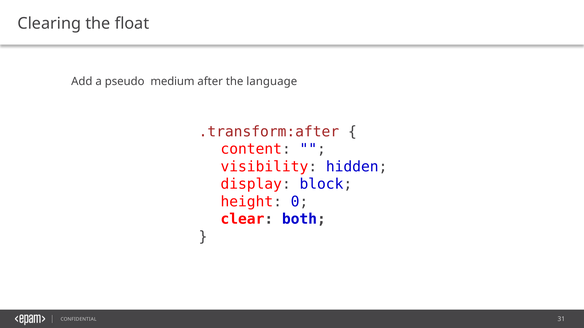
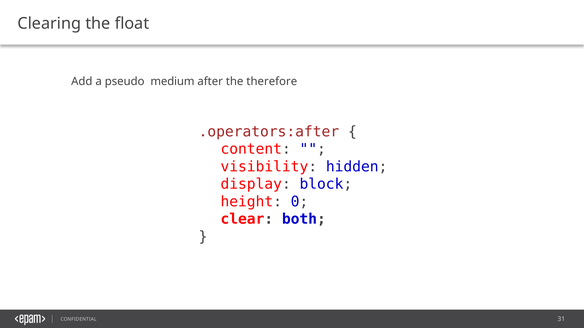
language: language -> therefore
.transform:after: .transform:after -> .operators:after
